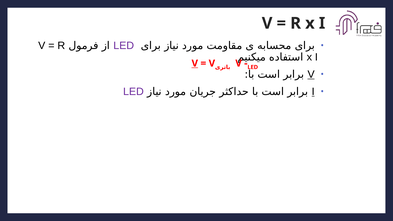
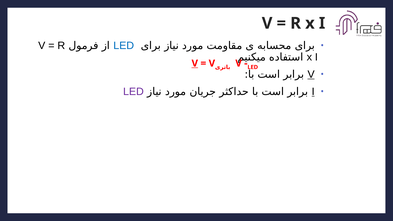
LED at (124, 46) colour: purple -> blue
